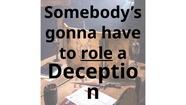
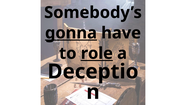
gonna underline: none -> present
